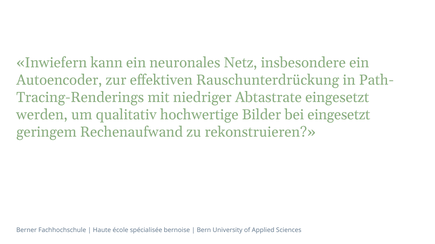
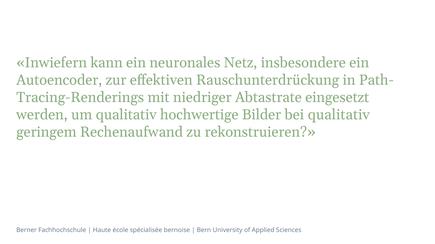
bei eingesetzt: eingesetzt -> qualitativ
